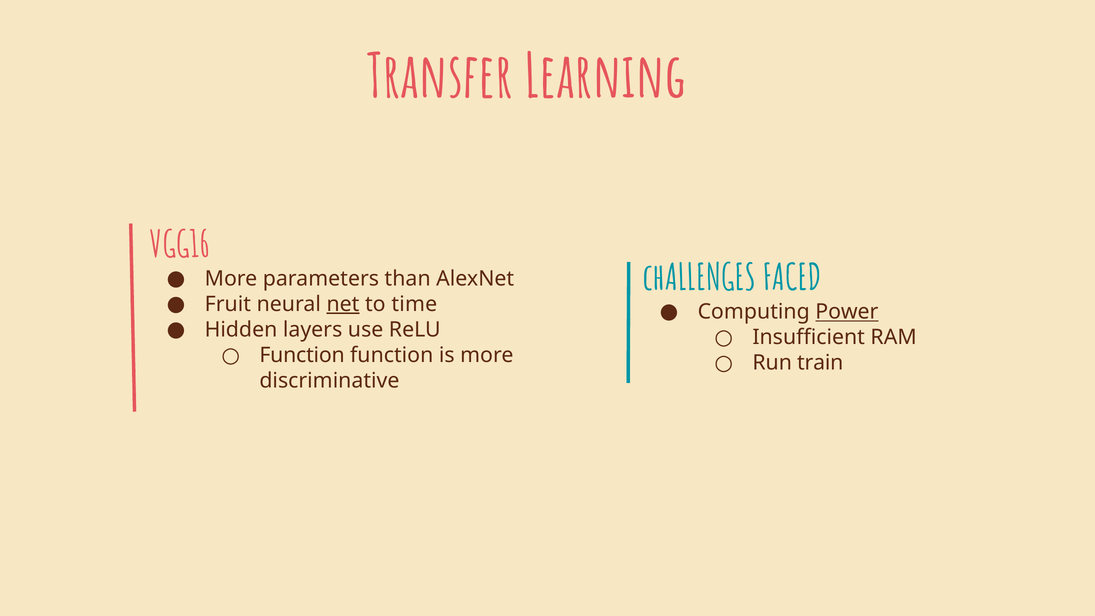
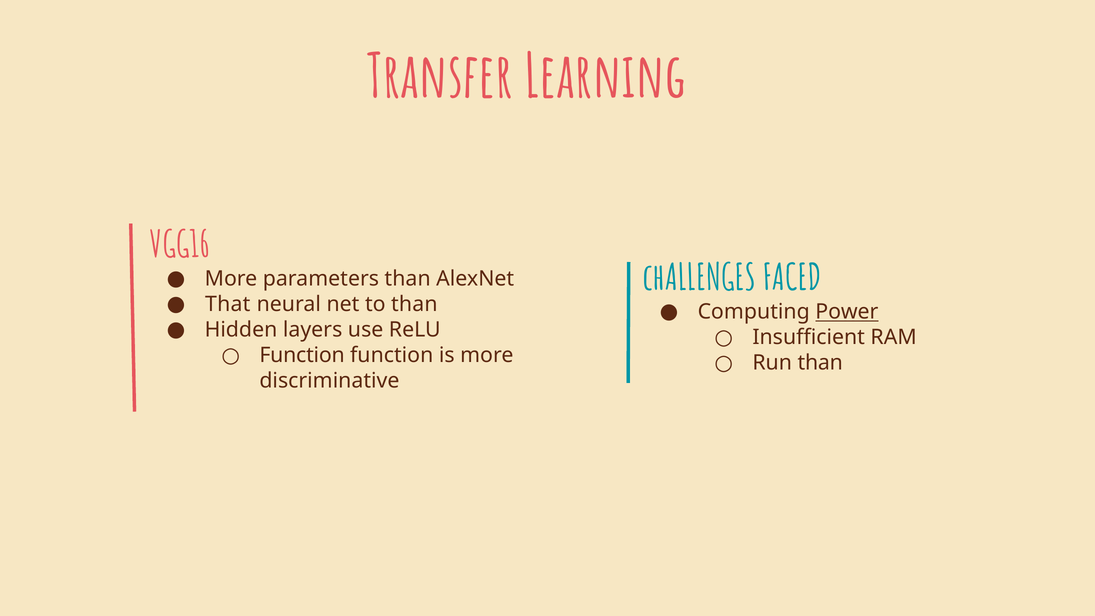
Fruit: Fruit -> That
net underline: present -> none
to time: time -> than
Run train: train -> than
